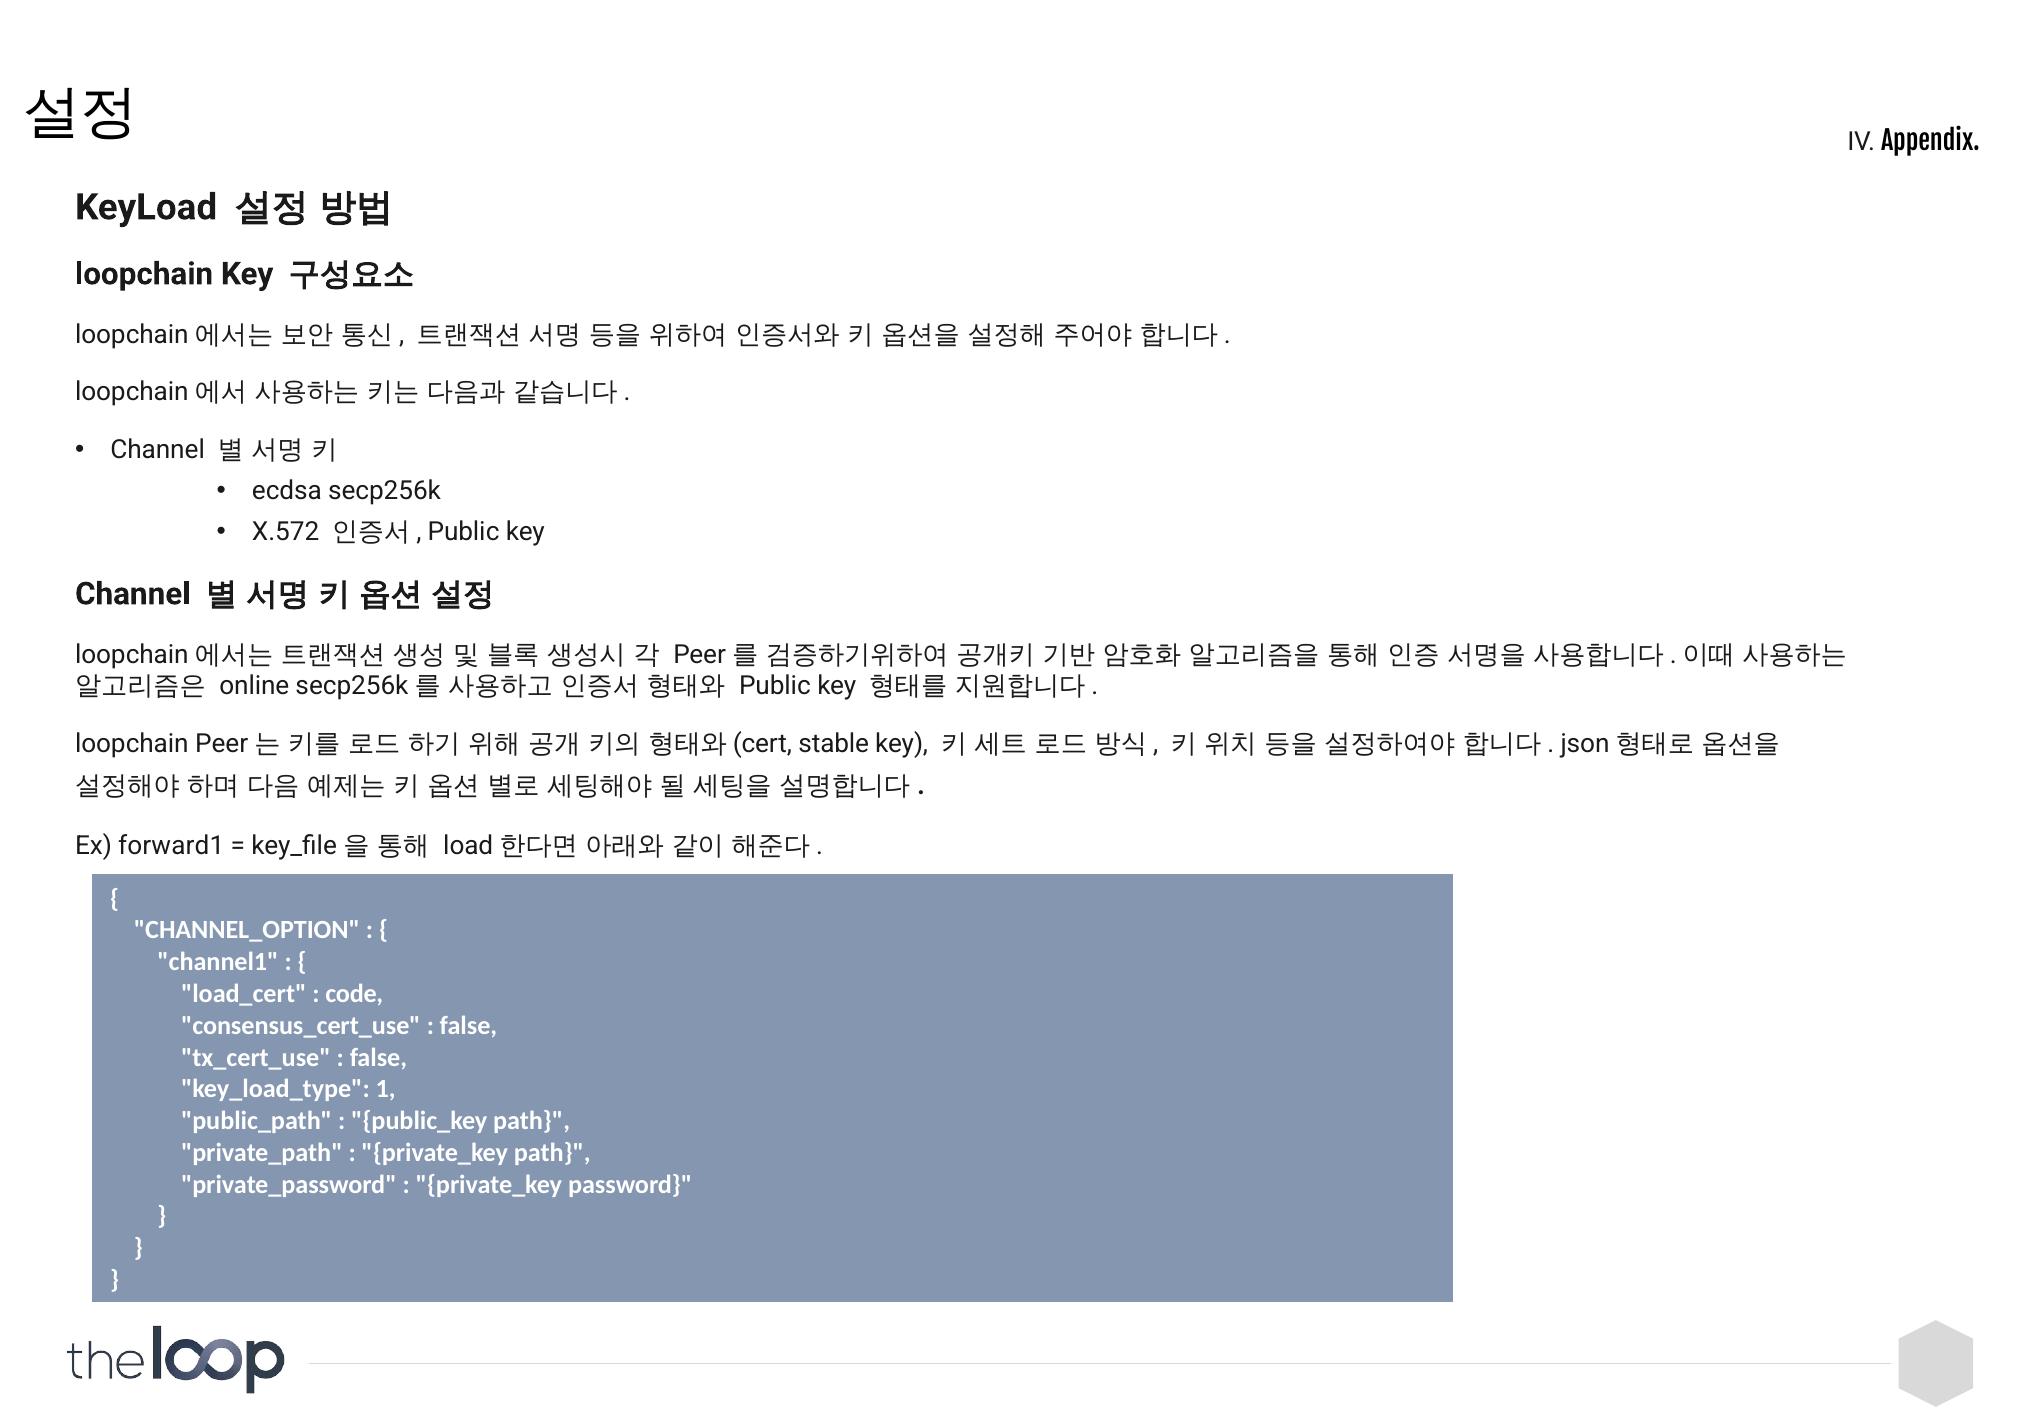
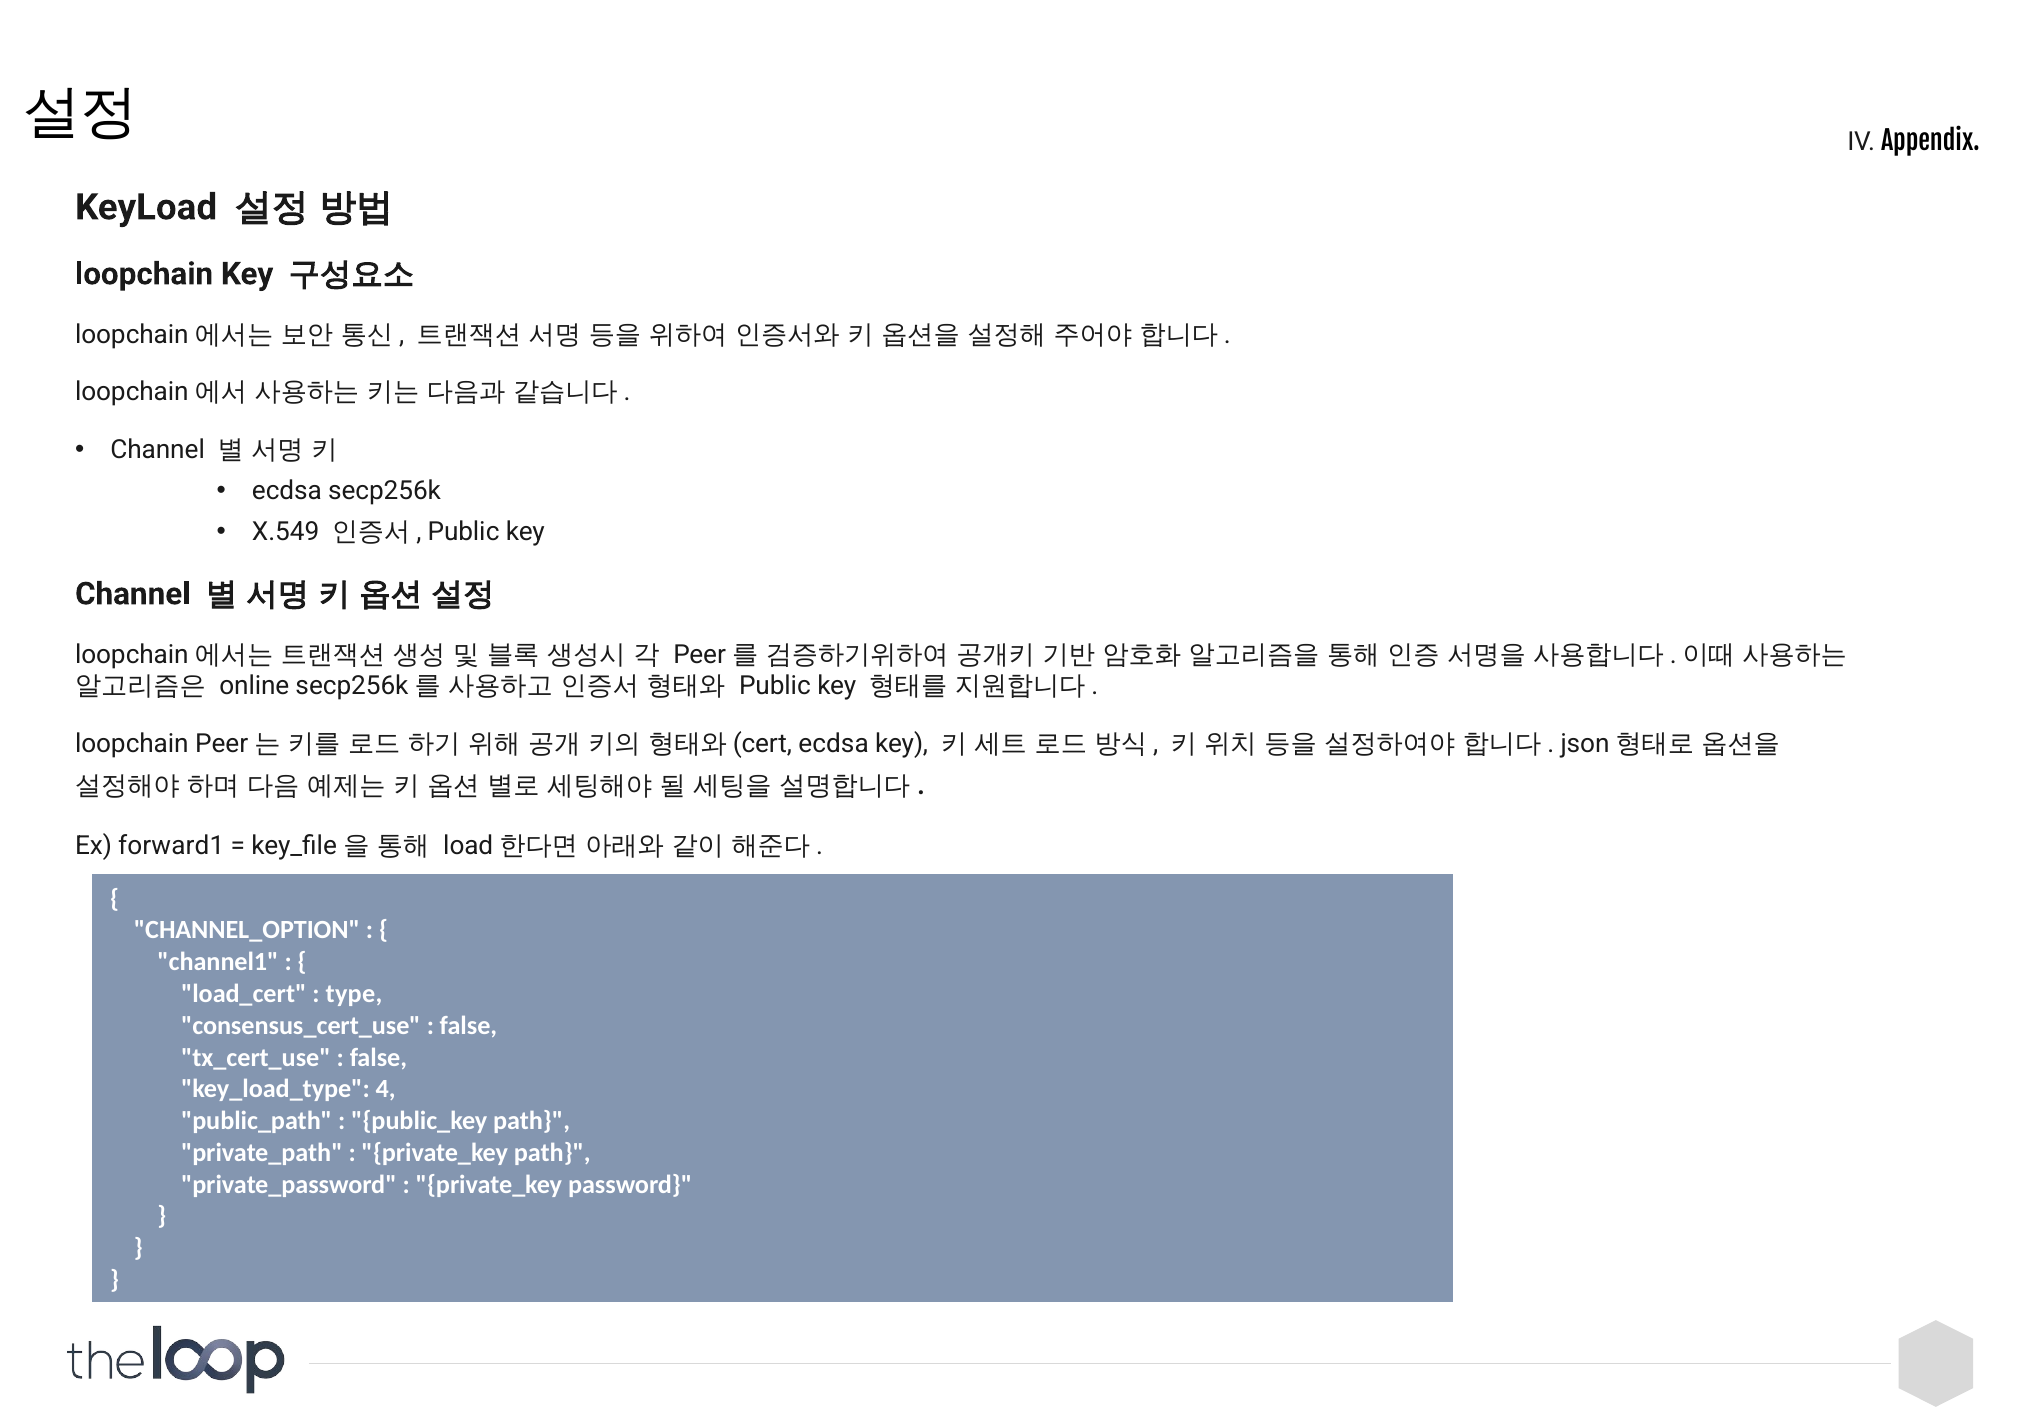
X.572: X.572 -> X.549
stable at (834, 744): stable -> ecdsa
code: code -> type
1: 1 -> 4
